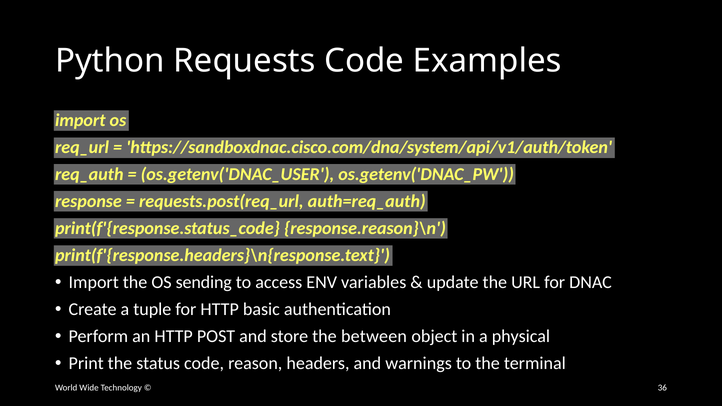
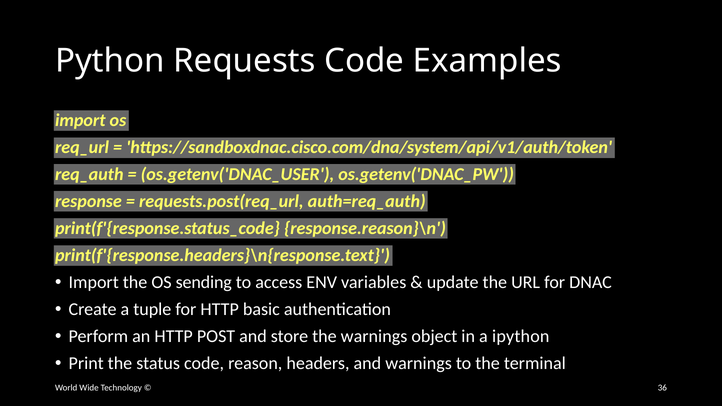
the between: between -> warnings
physical: physical -> ipython
